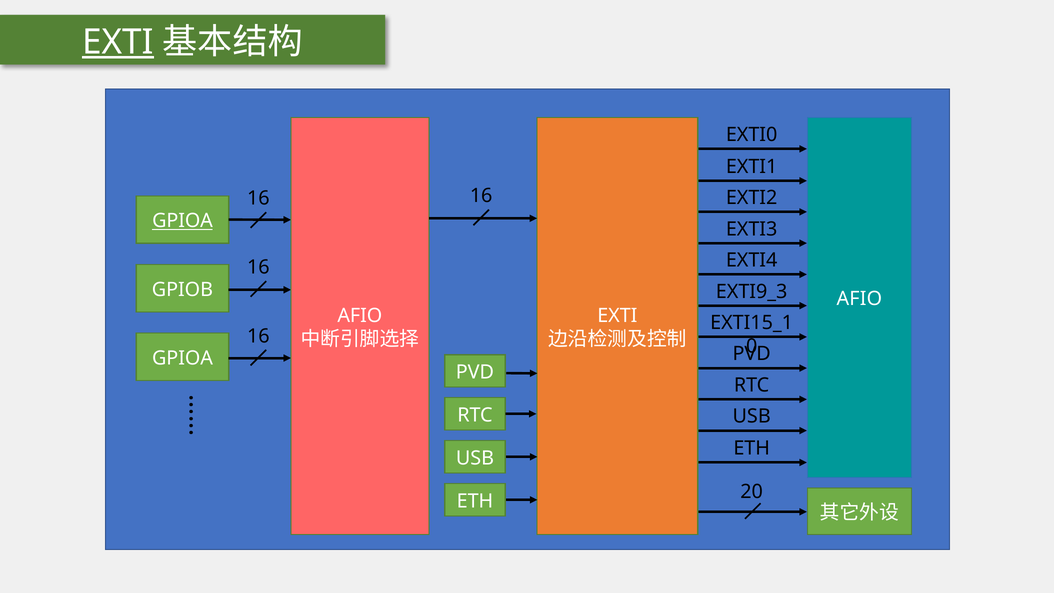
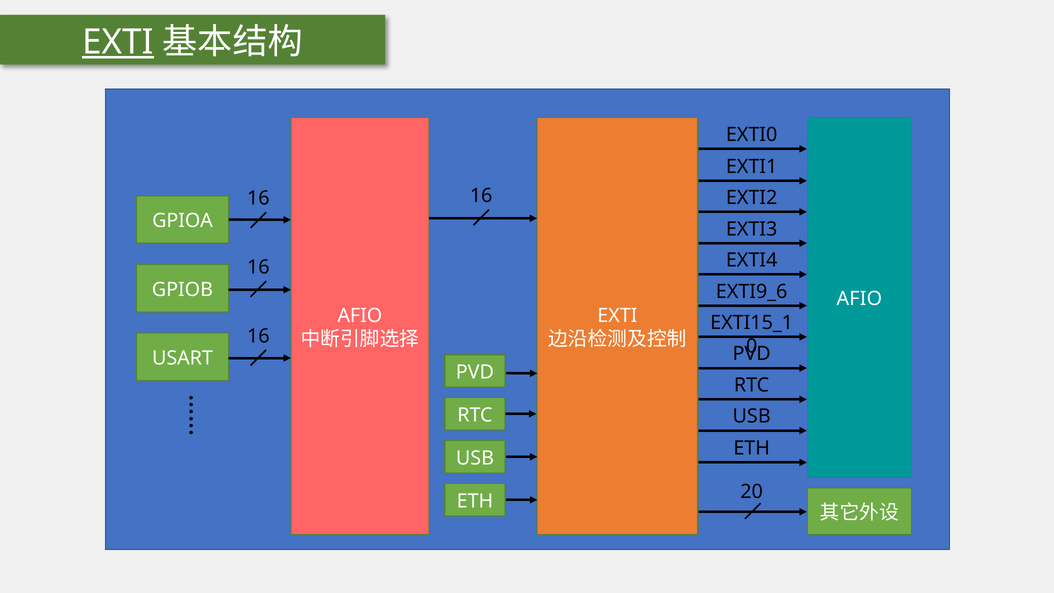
GPIOA at (182, 221) underline: present -> none
EXTI9_3: EXTI9_3 -> EXTI9_6
GPIOA at (182, 358): GPIOA -> USART
